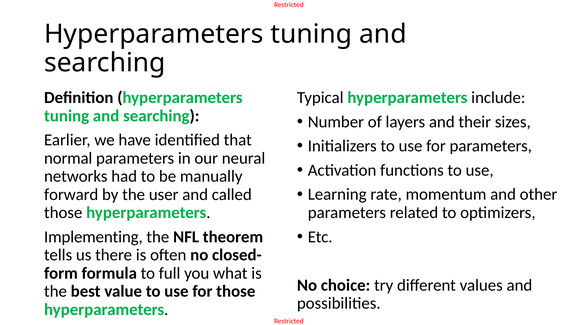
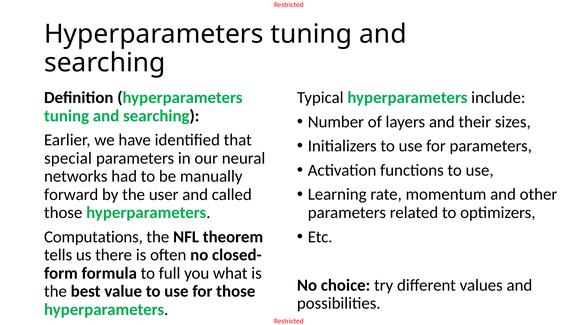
normal: normal -> special
Implementing: Implementing -> Computations
